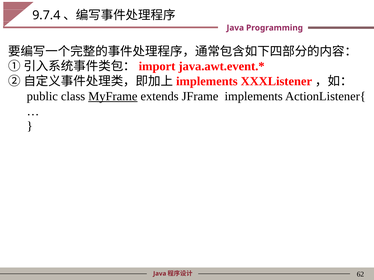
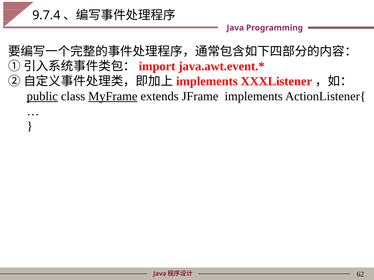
public underline: none -> present
